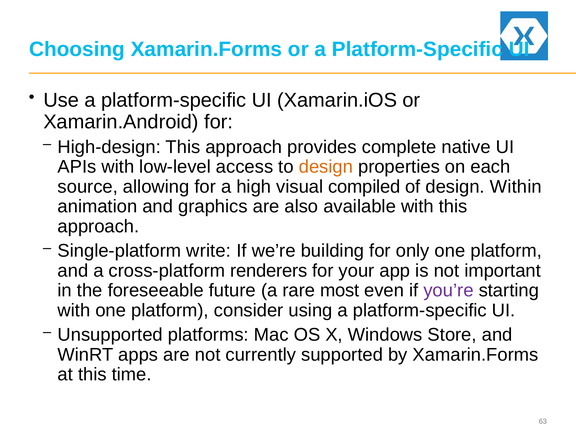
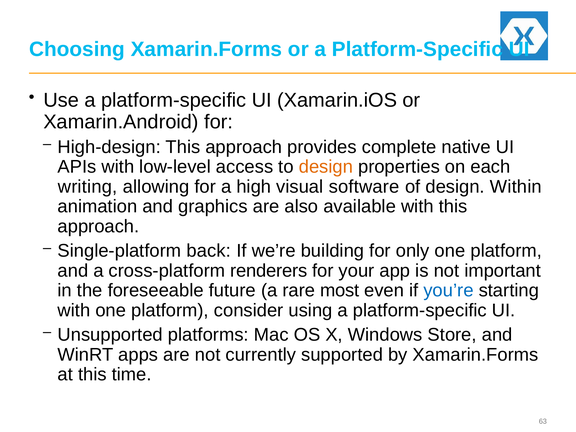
source: source -> writing
compiled: compiled -> software
write: write -> back
you’re colour: purple -> blue
